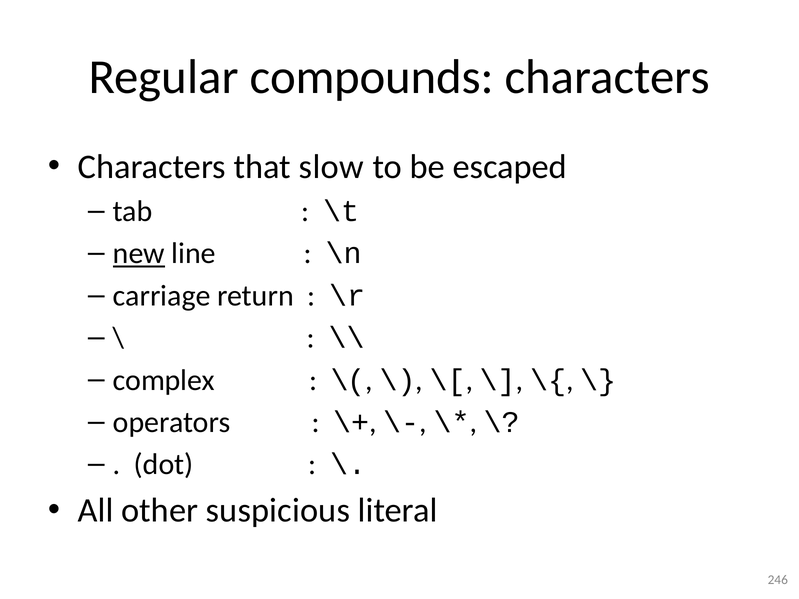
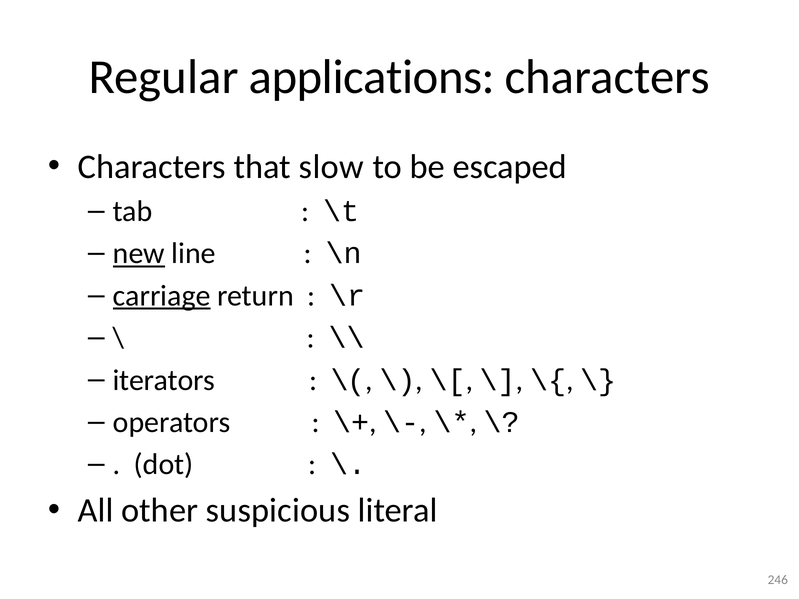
compounds: compounds -> applications
carriage underline: none -> present
complex: complex -> iterators
